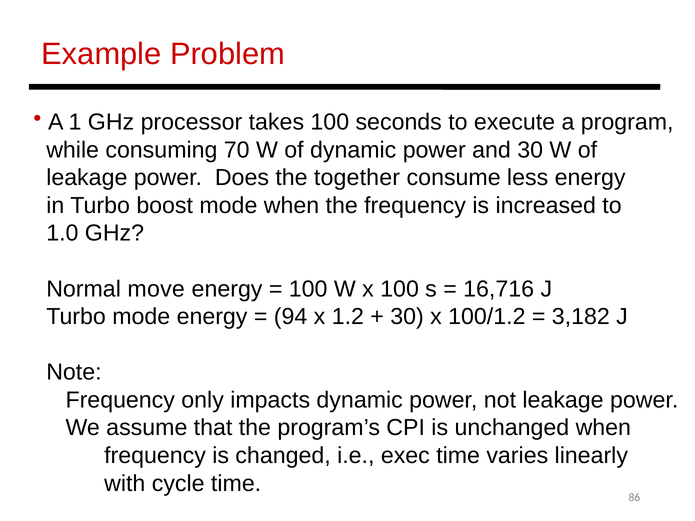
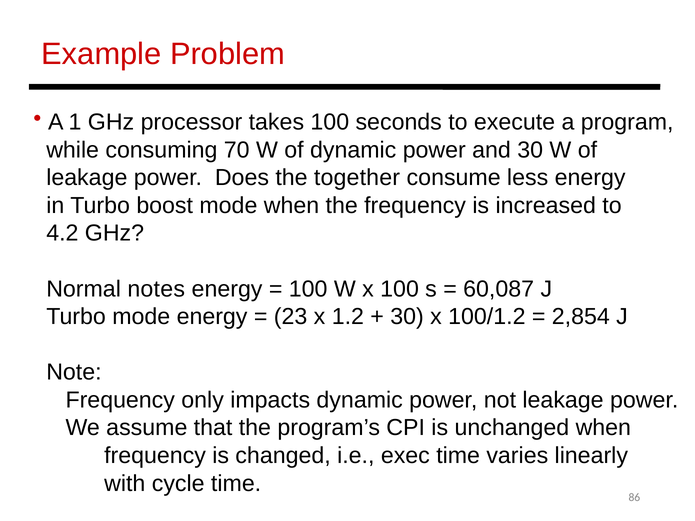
1.0: 1.0 -> 4.2
move: move -> notes
16,716: 16,716 -> 60,087
94: 94 -> 23
3,182: 3,182 -> 2,854
